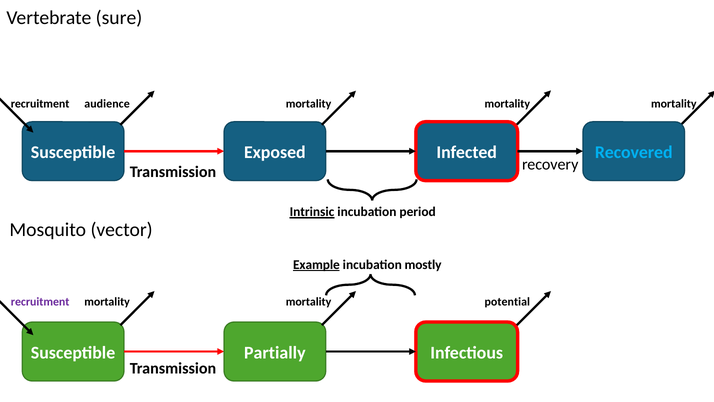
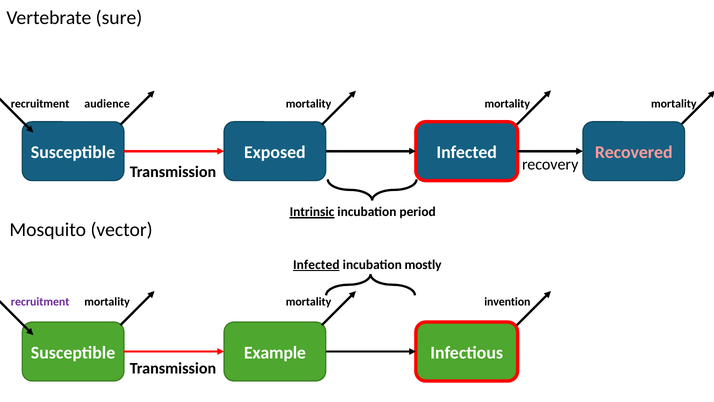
Recovered colour: light blue -> pink
Example at (316, 264): Example -> Infected
potential: potential -> invention
Partially: Partially -> Example
